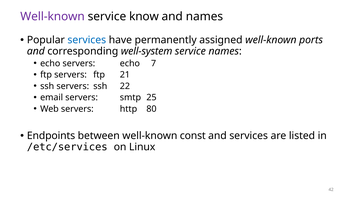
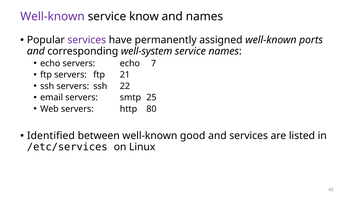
services at (87, 40) colour: blue -> purple
Endpoints: Endpoints -> Identified
const: const -> good
